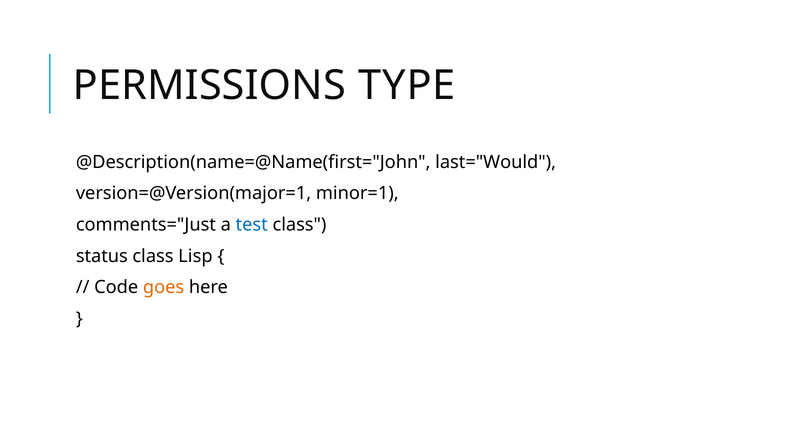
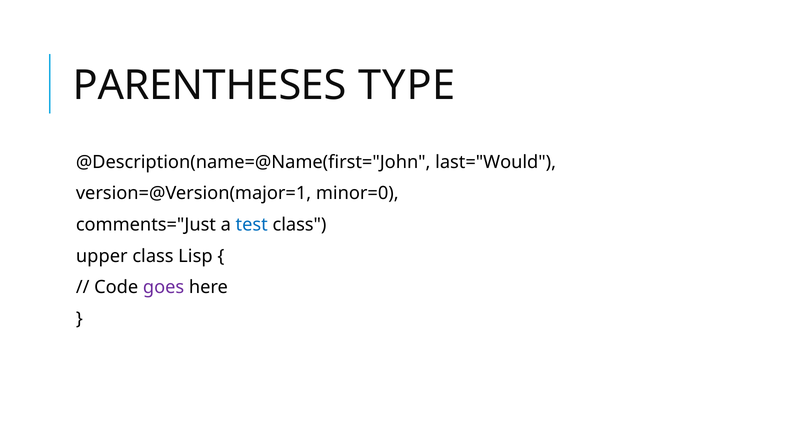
PERMISSIONS: PERMISSIONS -> PARENTHESES
minor=1: minor=1 -> minor=0
status: status -> upper
goes colour: orange -> purple
